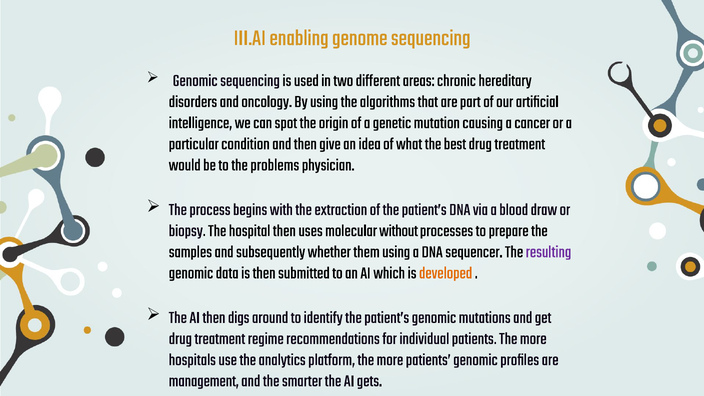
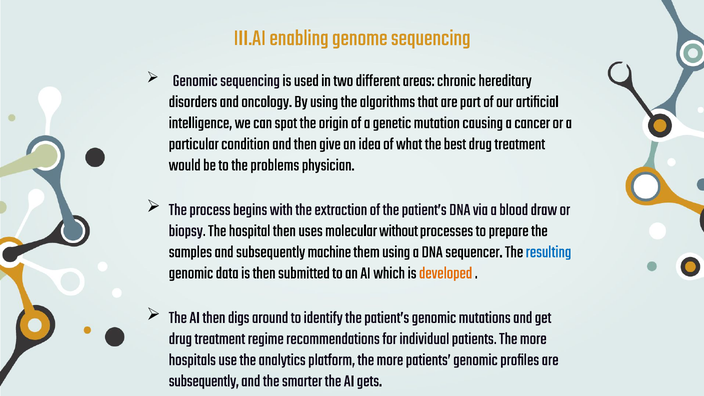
whether: whether -> machine
resulting colour: purple -> blue
management at (204, 381): management -> subsequently
